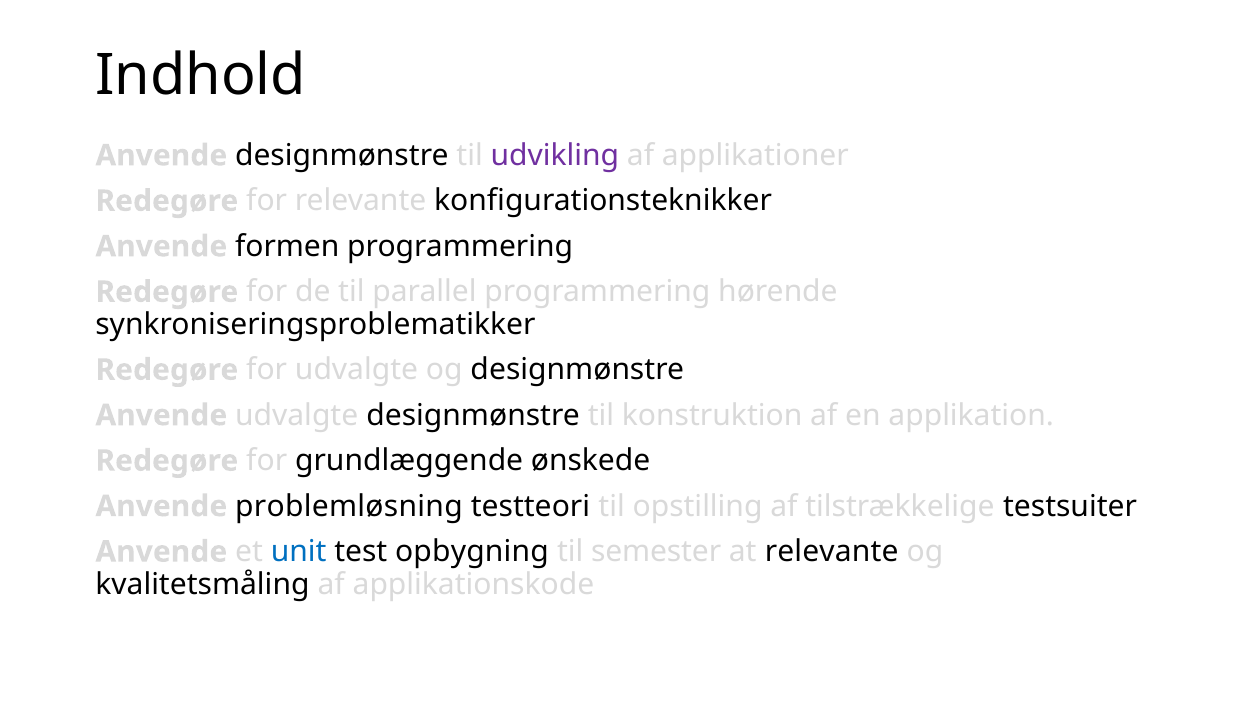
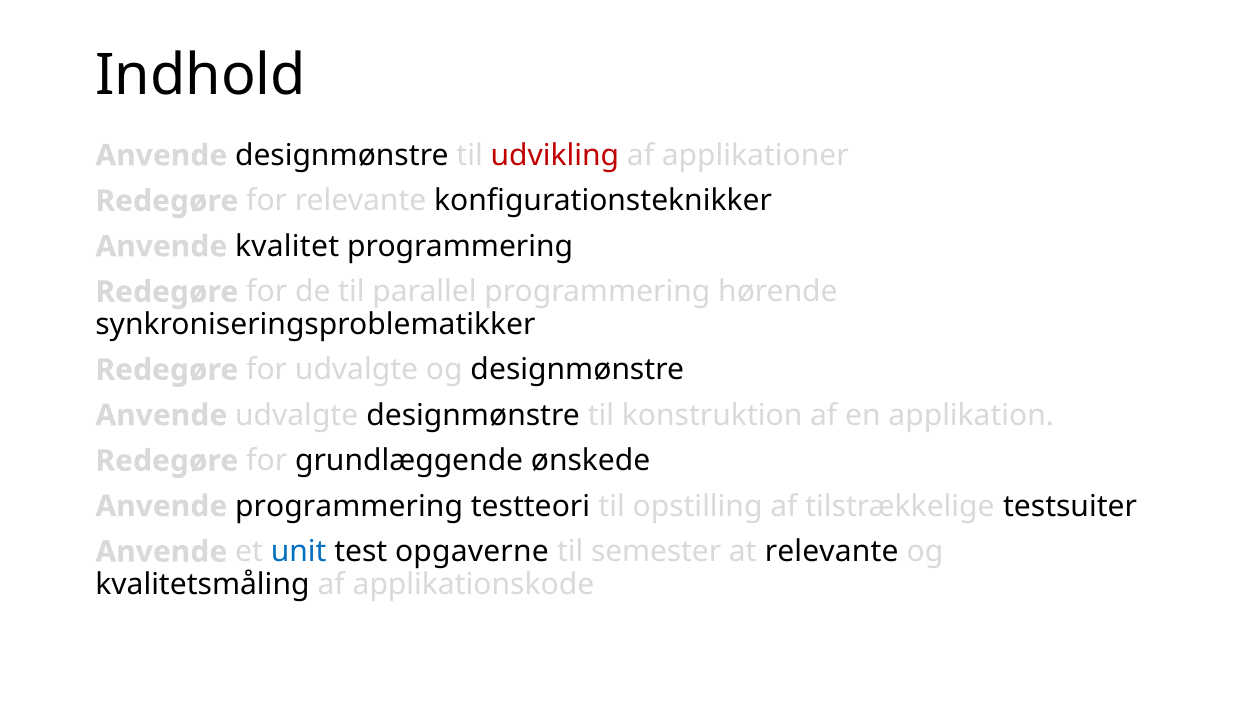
udvikling colour: purple -> red
formen: formen -> kvalitet
Anvende problemløsning: problemløsning -> programmering
opbygning: opbygning -> opgaverne
